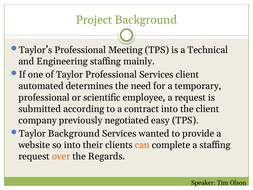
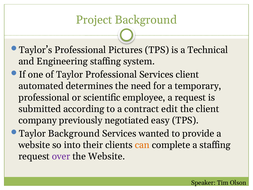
Meeting: Meeting -> Pictures
mainly: mainly -> system
contract into: into -> edit
over colour: orange -> purple
the Regards: Regards -> Website
